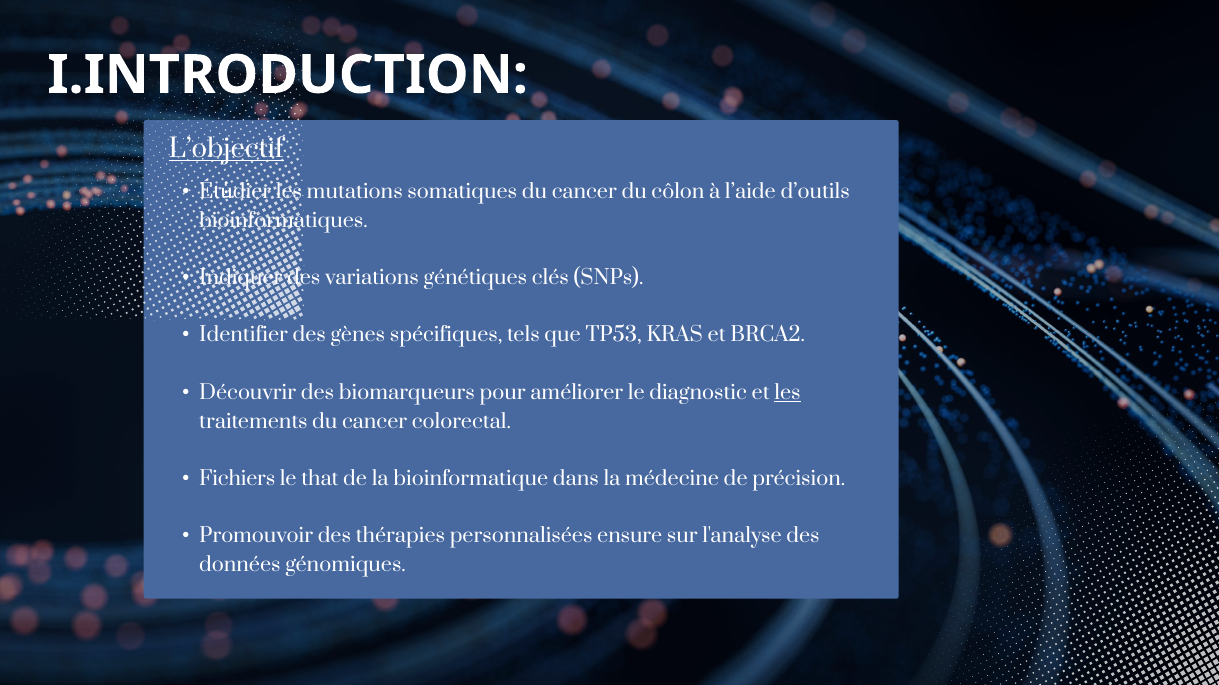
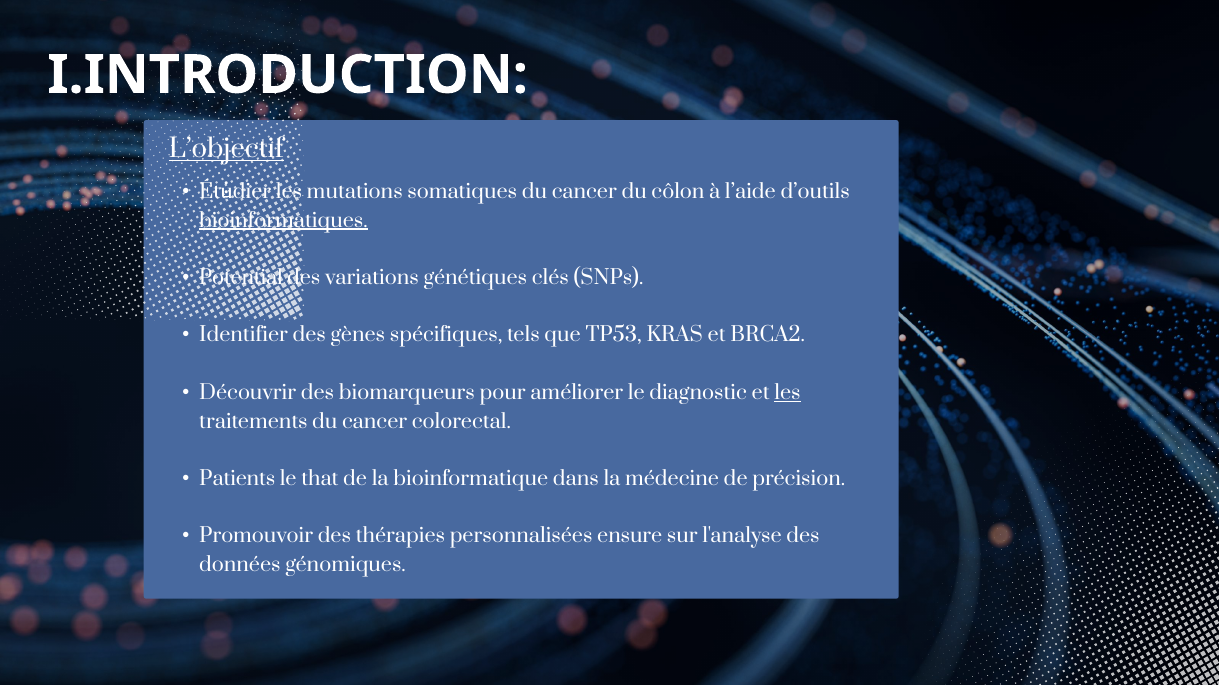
bioinformatiques underline: none -> present
Indiquer: Indiquer -> Potential
Fichiers: Fichiers -> Patients
